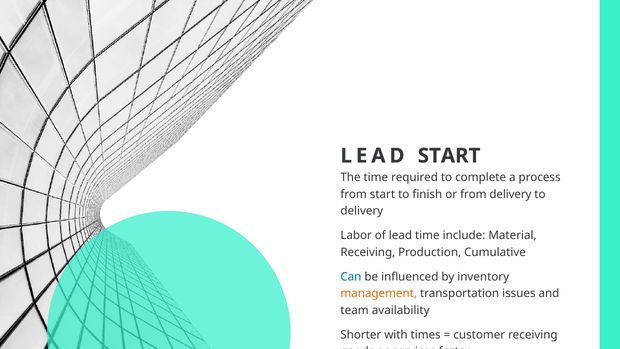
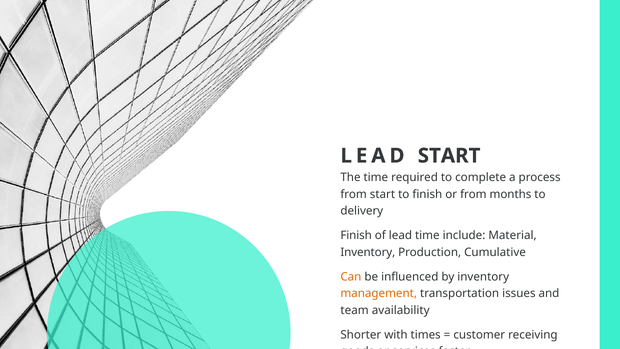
from delivery: delivery -> months
Labor at (356, 235): Labor -> Finish
Receiving at (368, 252): Receiving -> Inventory
Can colour: blue -> orange
